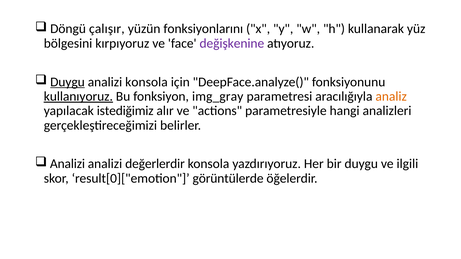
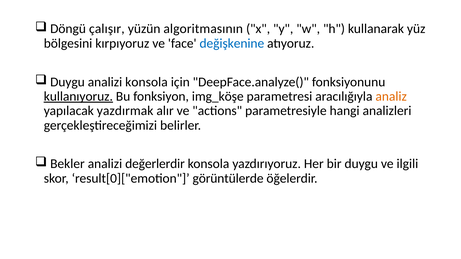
fonksiyonlarını: fonksiyonlarını -> algoritmasının
değişkenine colour: purple -> blue
Duygu at (67, 82) underline: present -> none
img_gray: img_gray -> img_köşe
istediğimiz: istediğimiz -> yazdırmak
Analizi at (68, 164): Analizi -> Bekler
